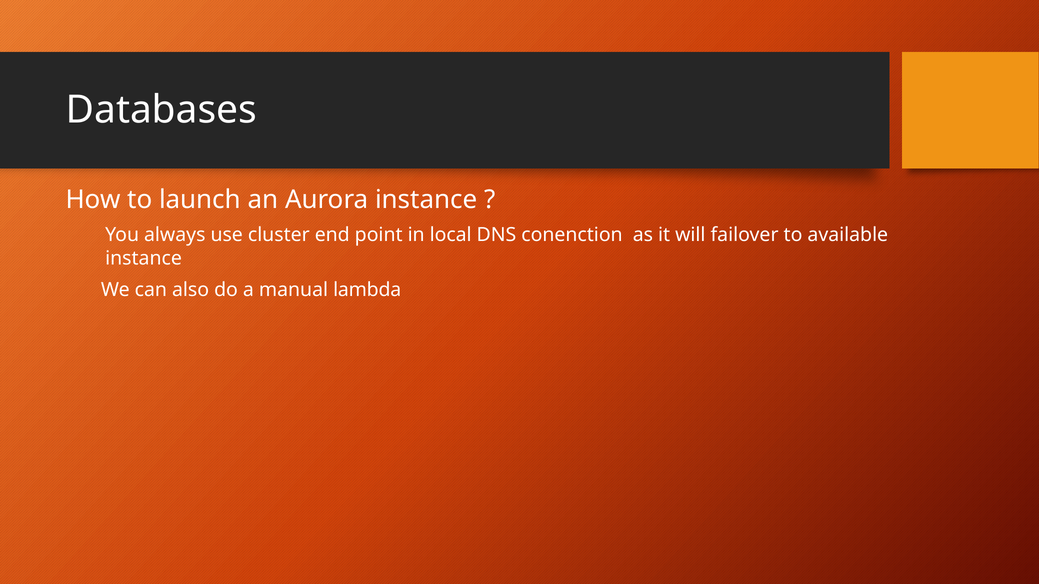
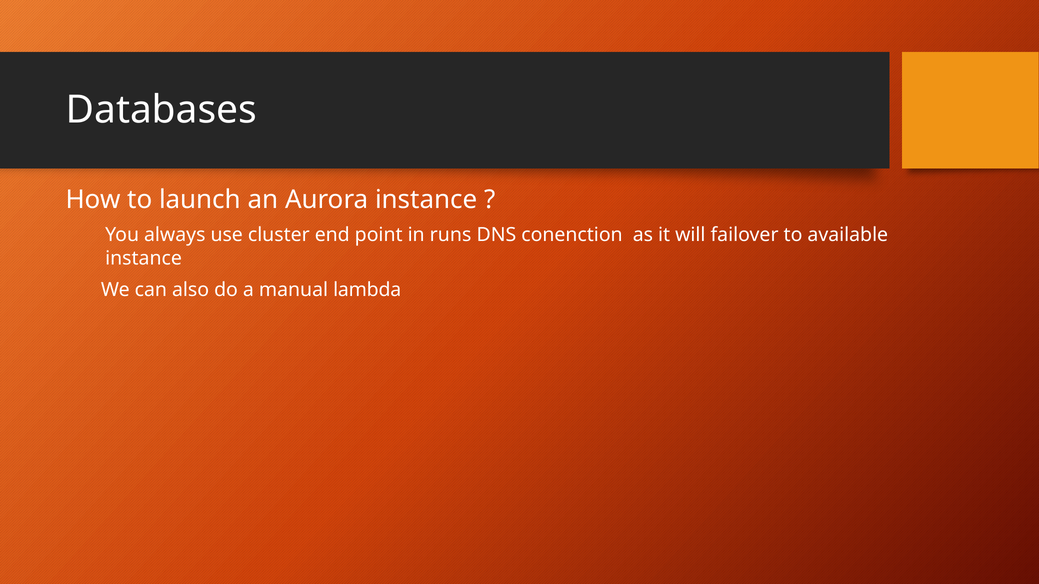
local: local -> runs
